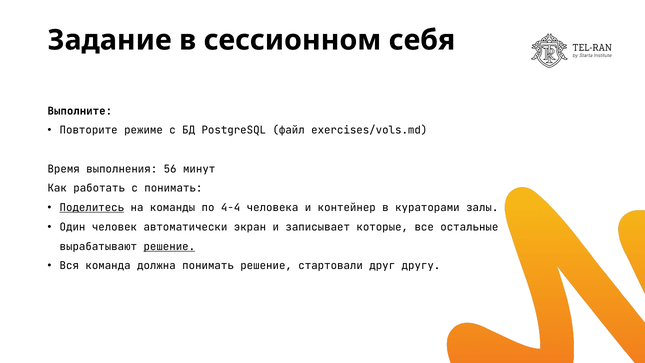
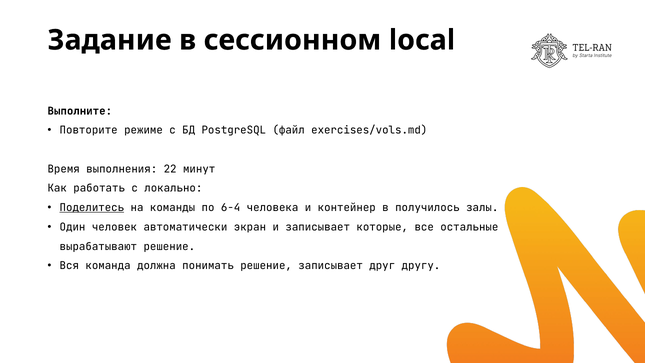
себя: себя -> local
56: 56 -> 22
с понимать: понимать -> локально
4-4: 4-4 -> 6-4
кураторами: кураторами -> получилось
решение at (169, 246) underline: present -> none
решение стартовали: стартовали -> записывает
